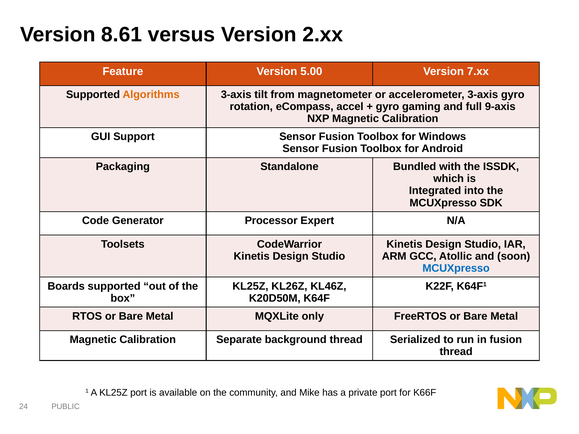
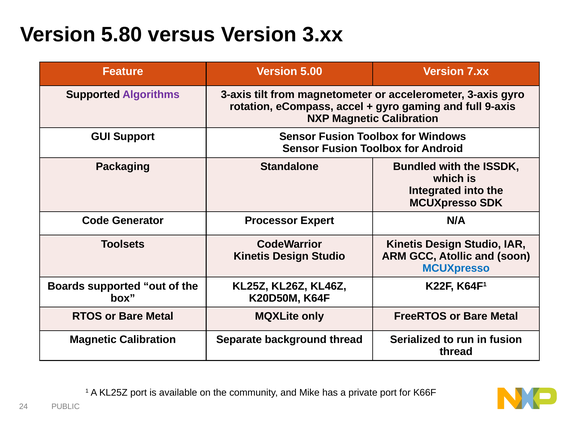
8.61: 8.61 -> 5.80
2.xx: 2.xx -> 3.xx
Algorithms colour: orange -> purple
